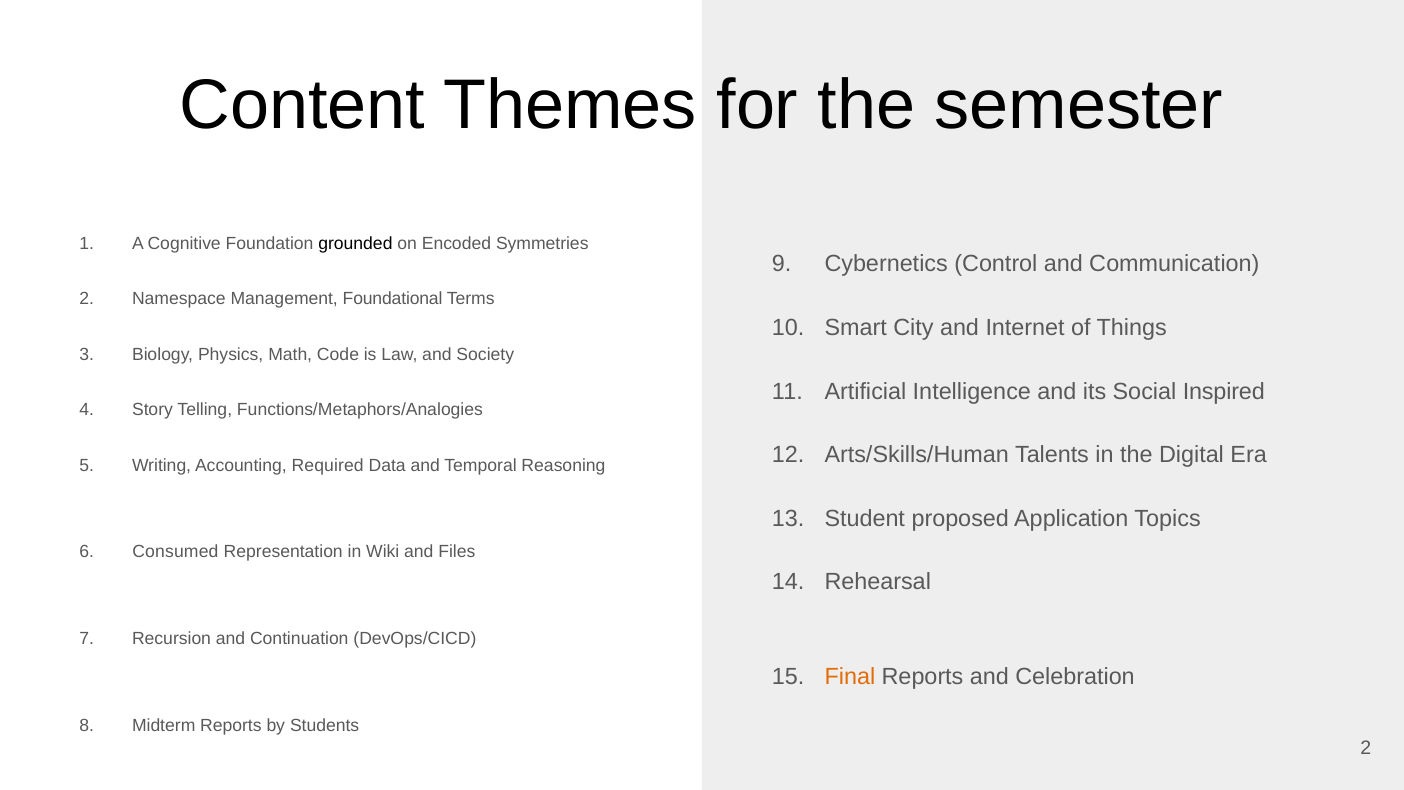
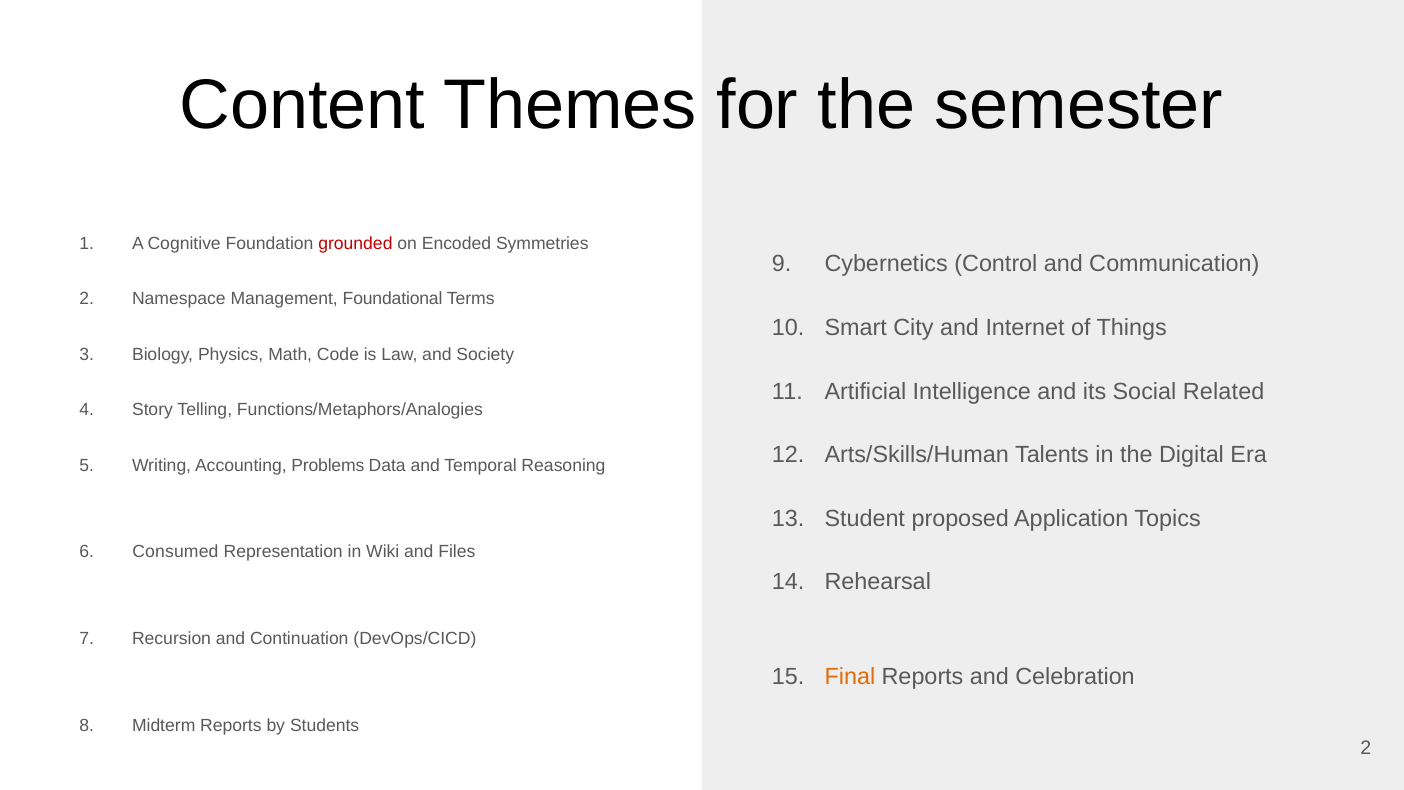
grounded colour: black -> red
Inspired: Inspired -> Related
Required: Required -> Problems
